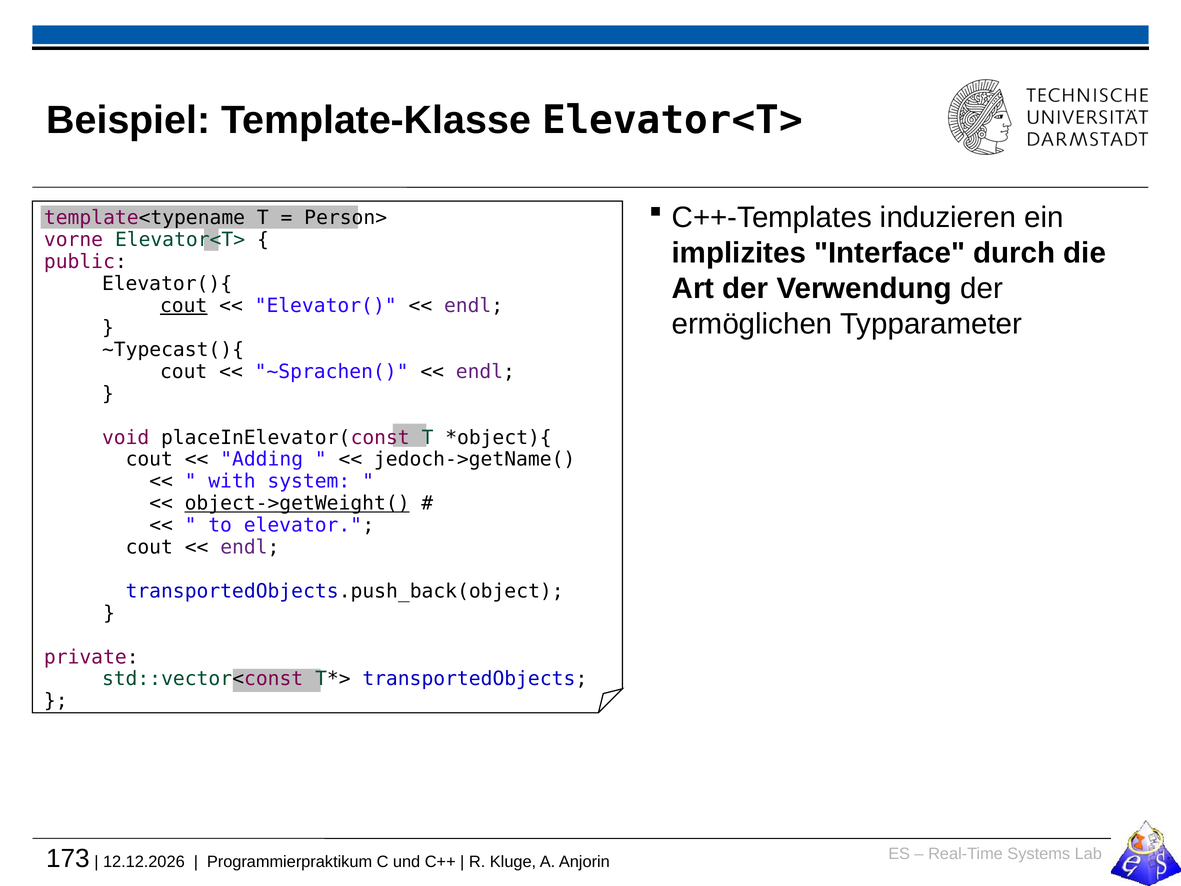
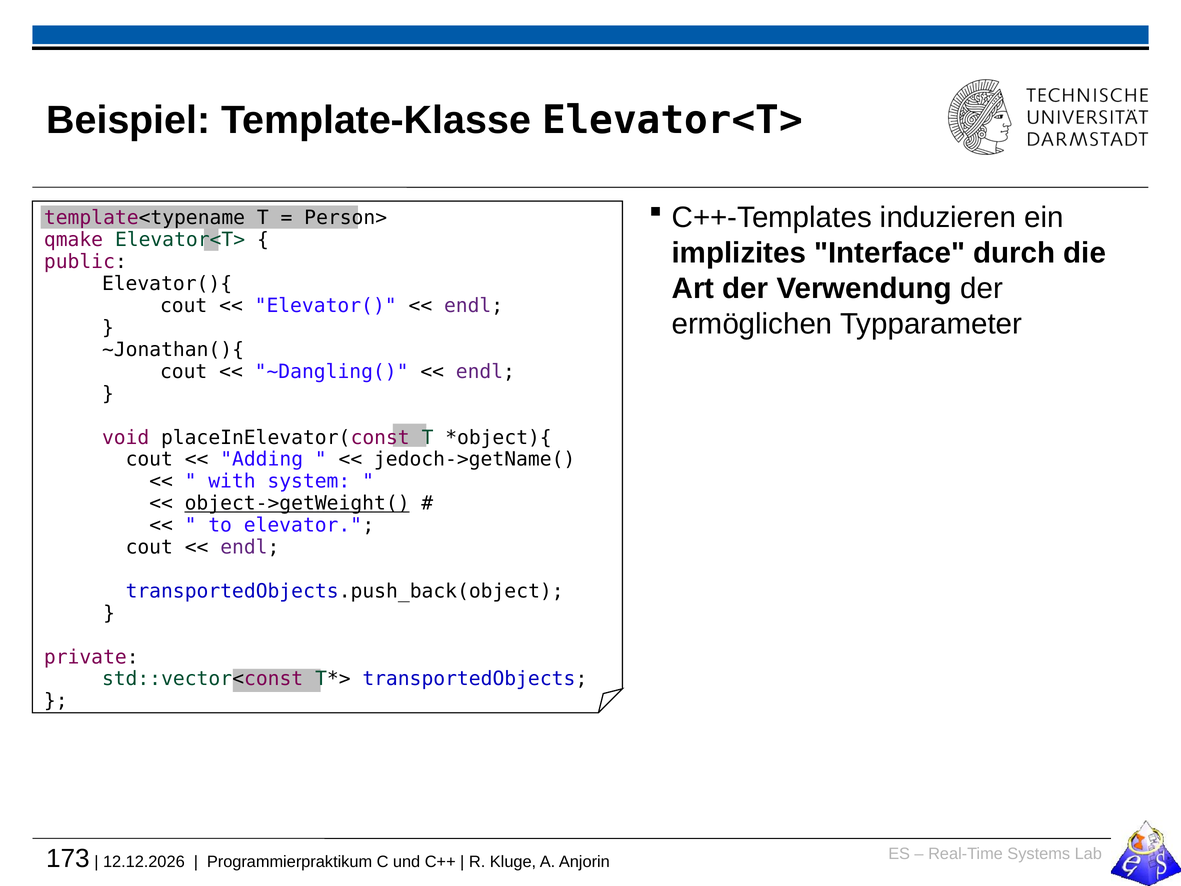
vorne: vorne -> qmake
cout at (184, 306) underline: present -> none
~Typecast(){: ~Typecast(){ -> ~Jonathan(){
~Sprachen(: ~Sprachen( -> ~Dangling(
